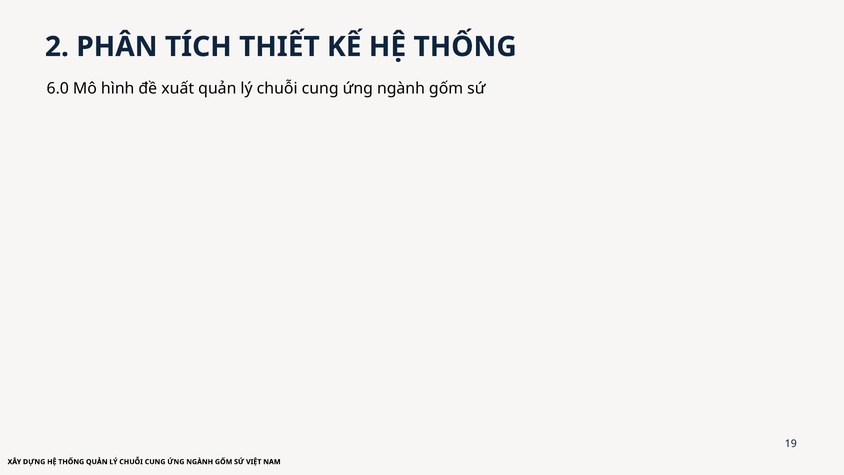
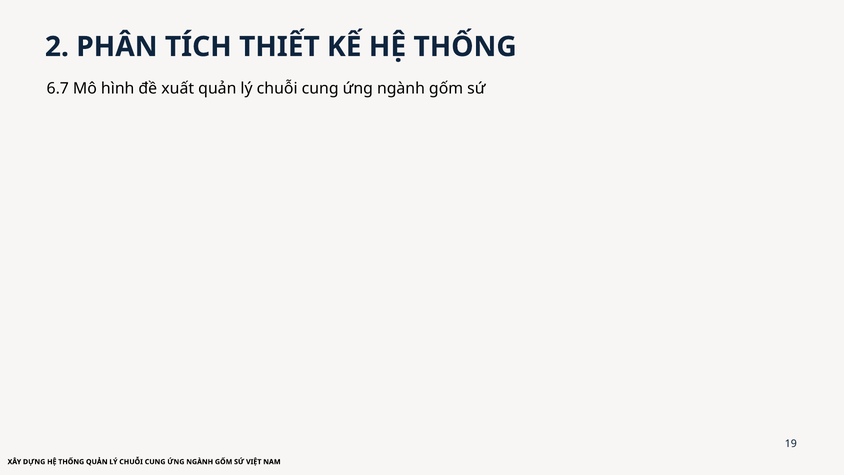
6.0: 6.0 -> 6.7
